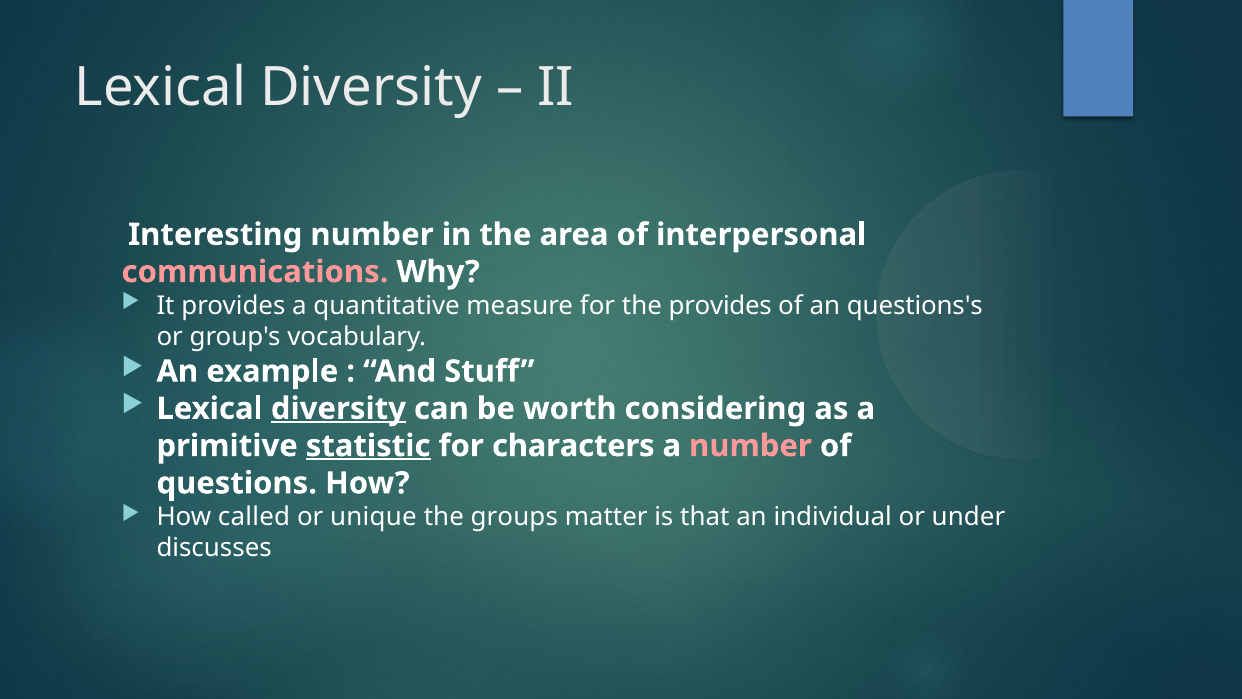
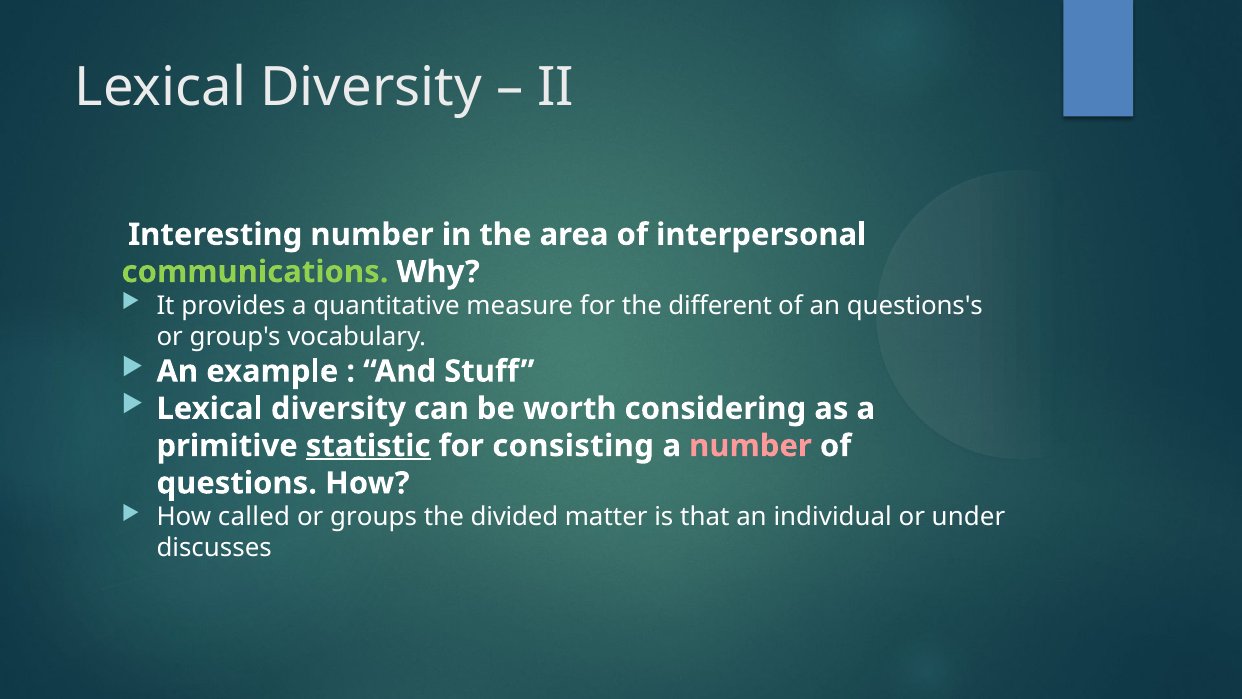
communications colour: pink -> light green
the provides: provides -> different
diversity at (338, 408) underline: present -> none
characters: characters -> consisting
unique: unique -> groups
groups: groups -> divided
